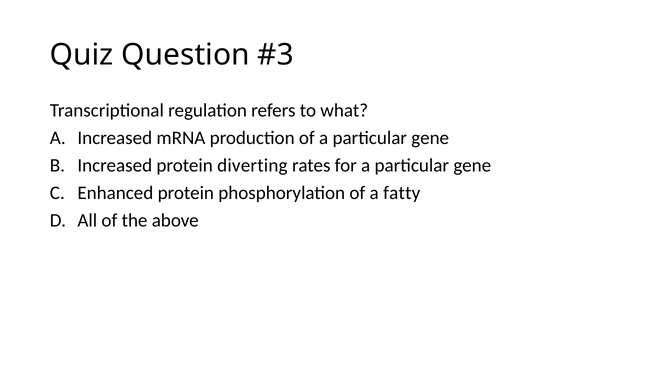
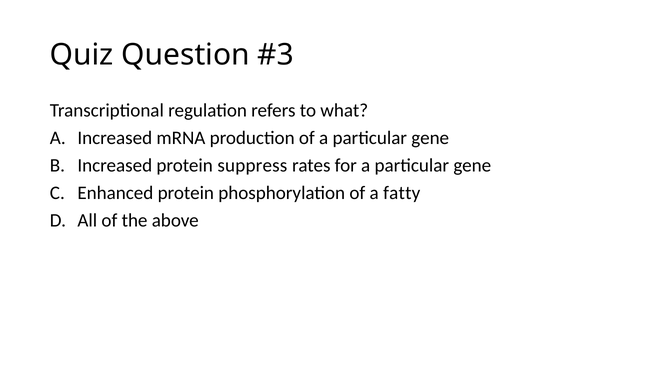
diverting: diverting -> suppress
